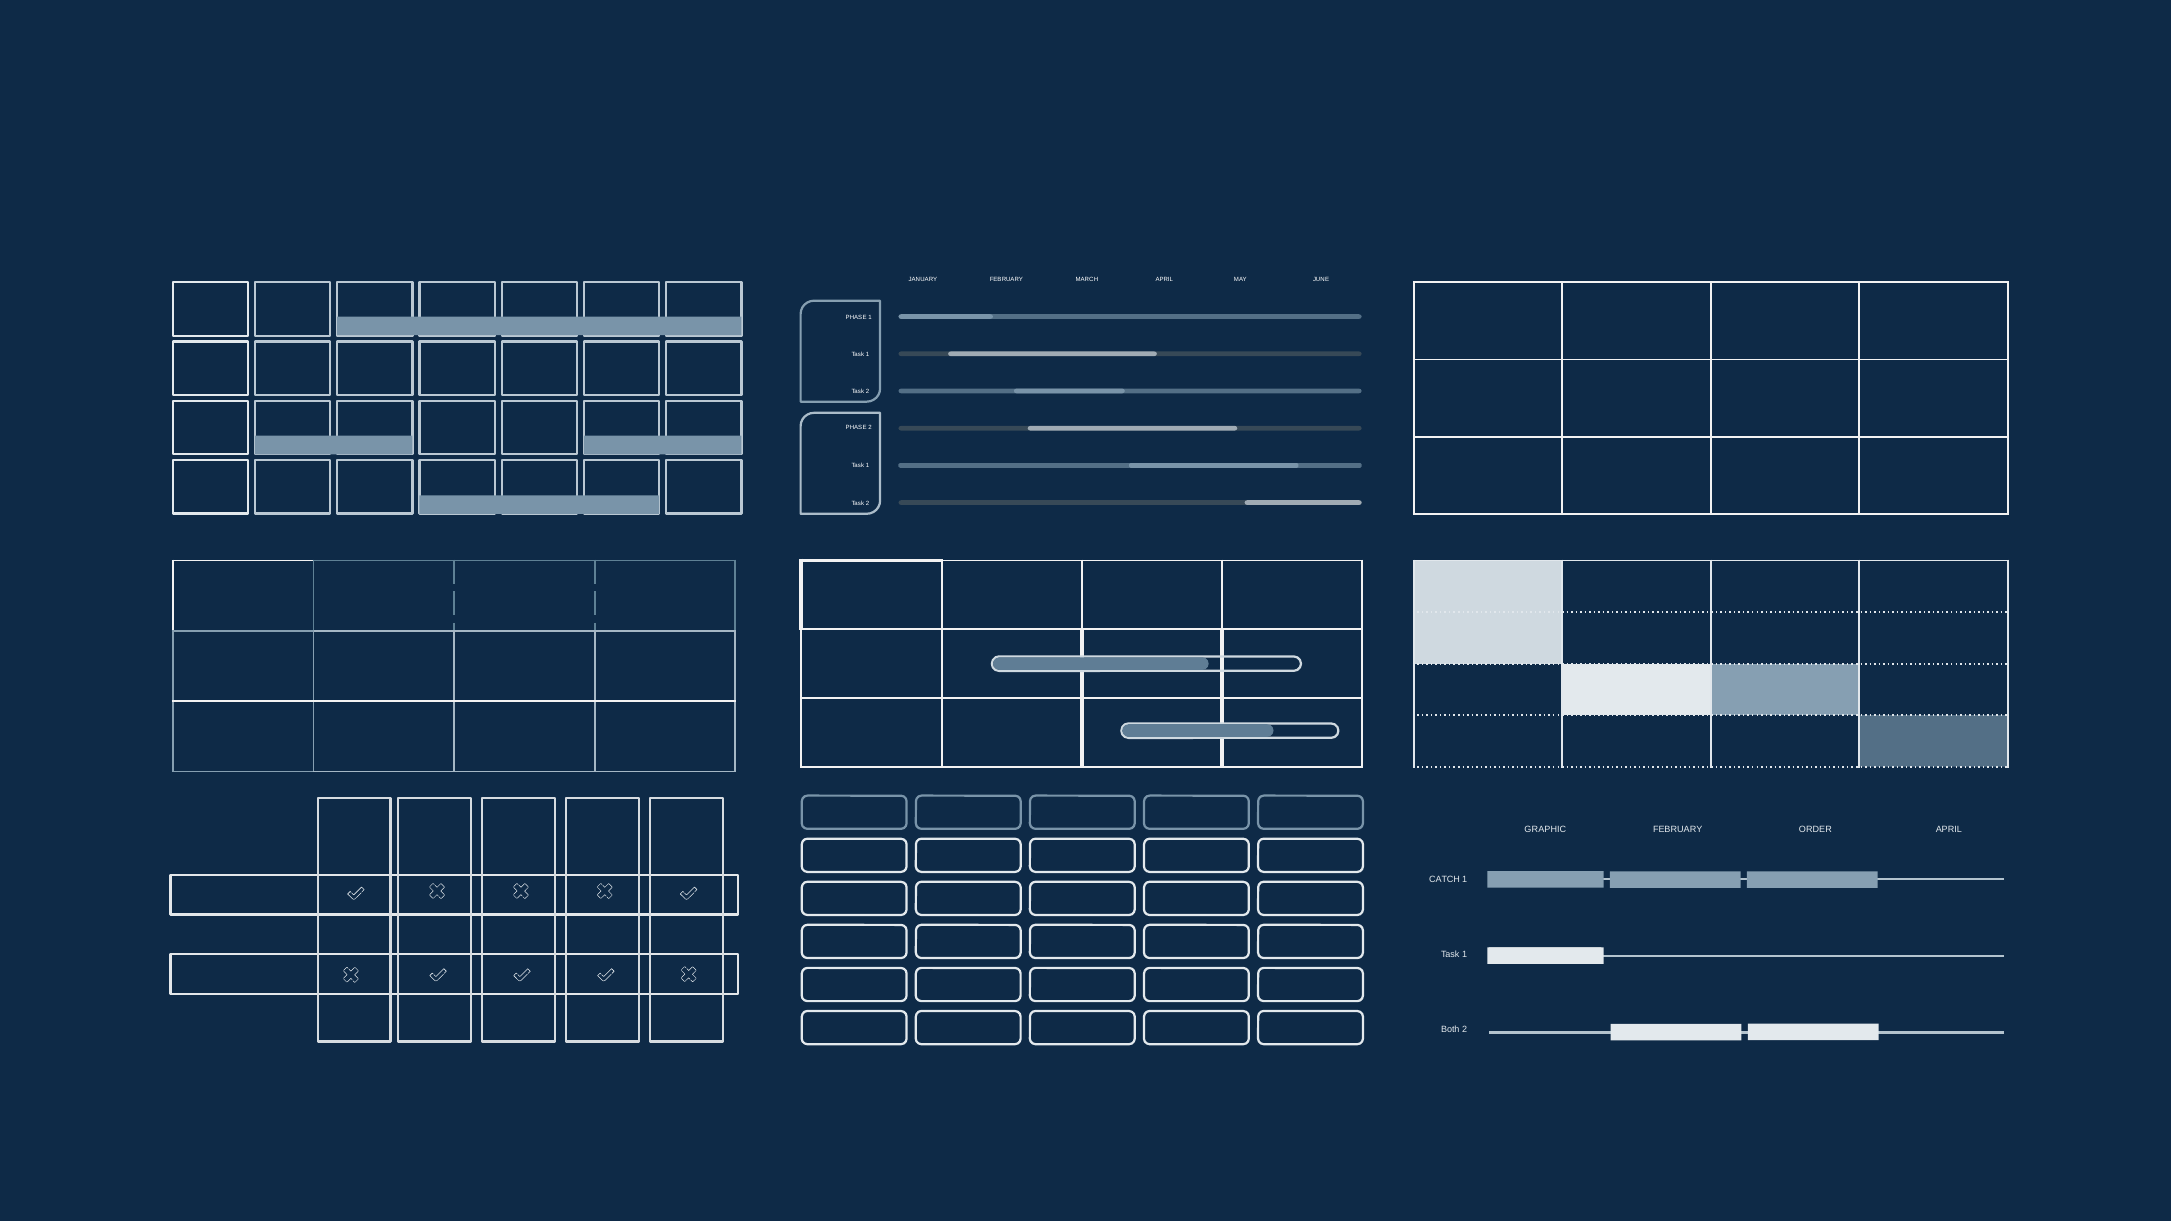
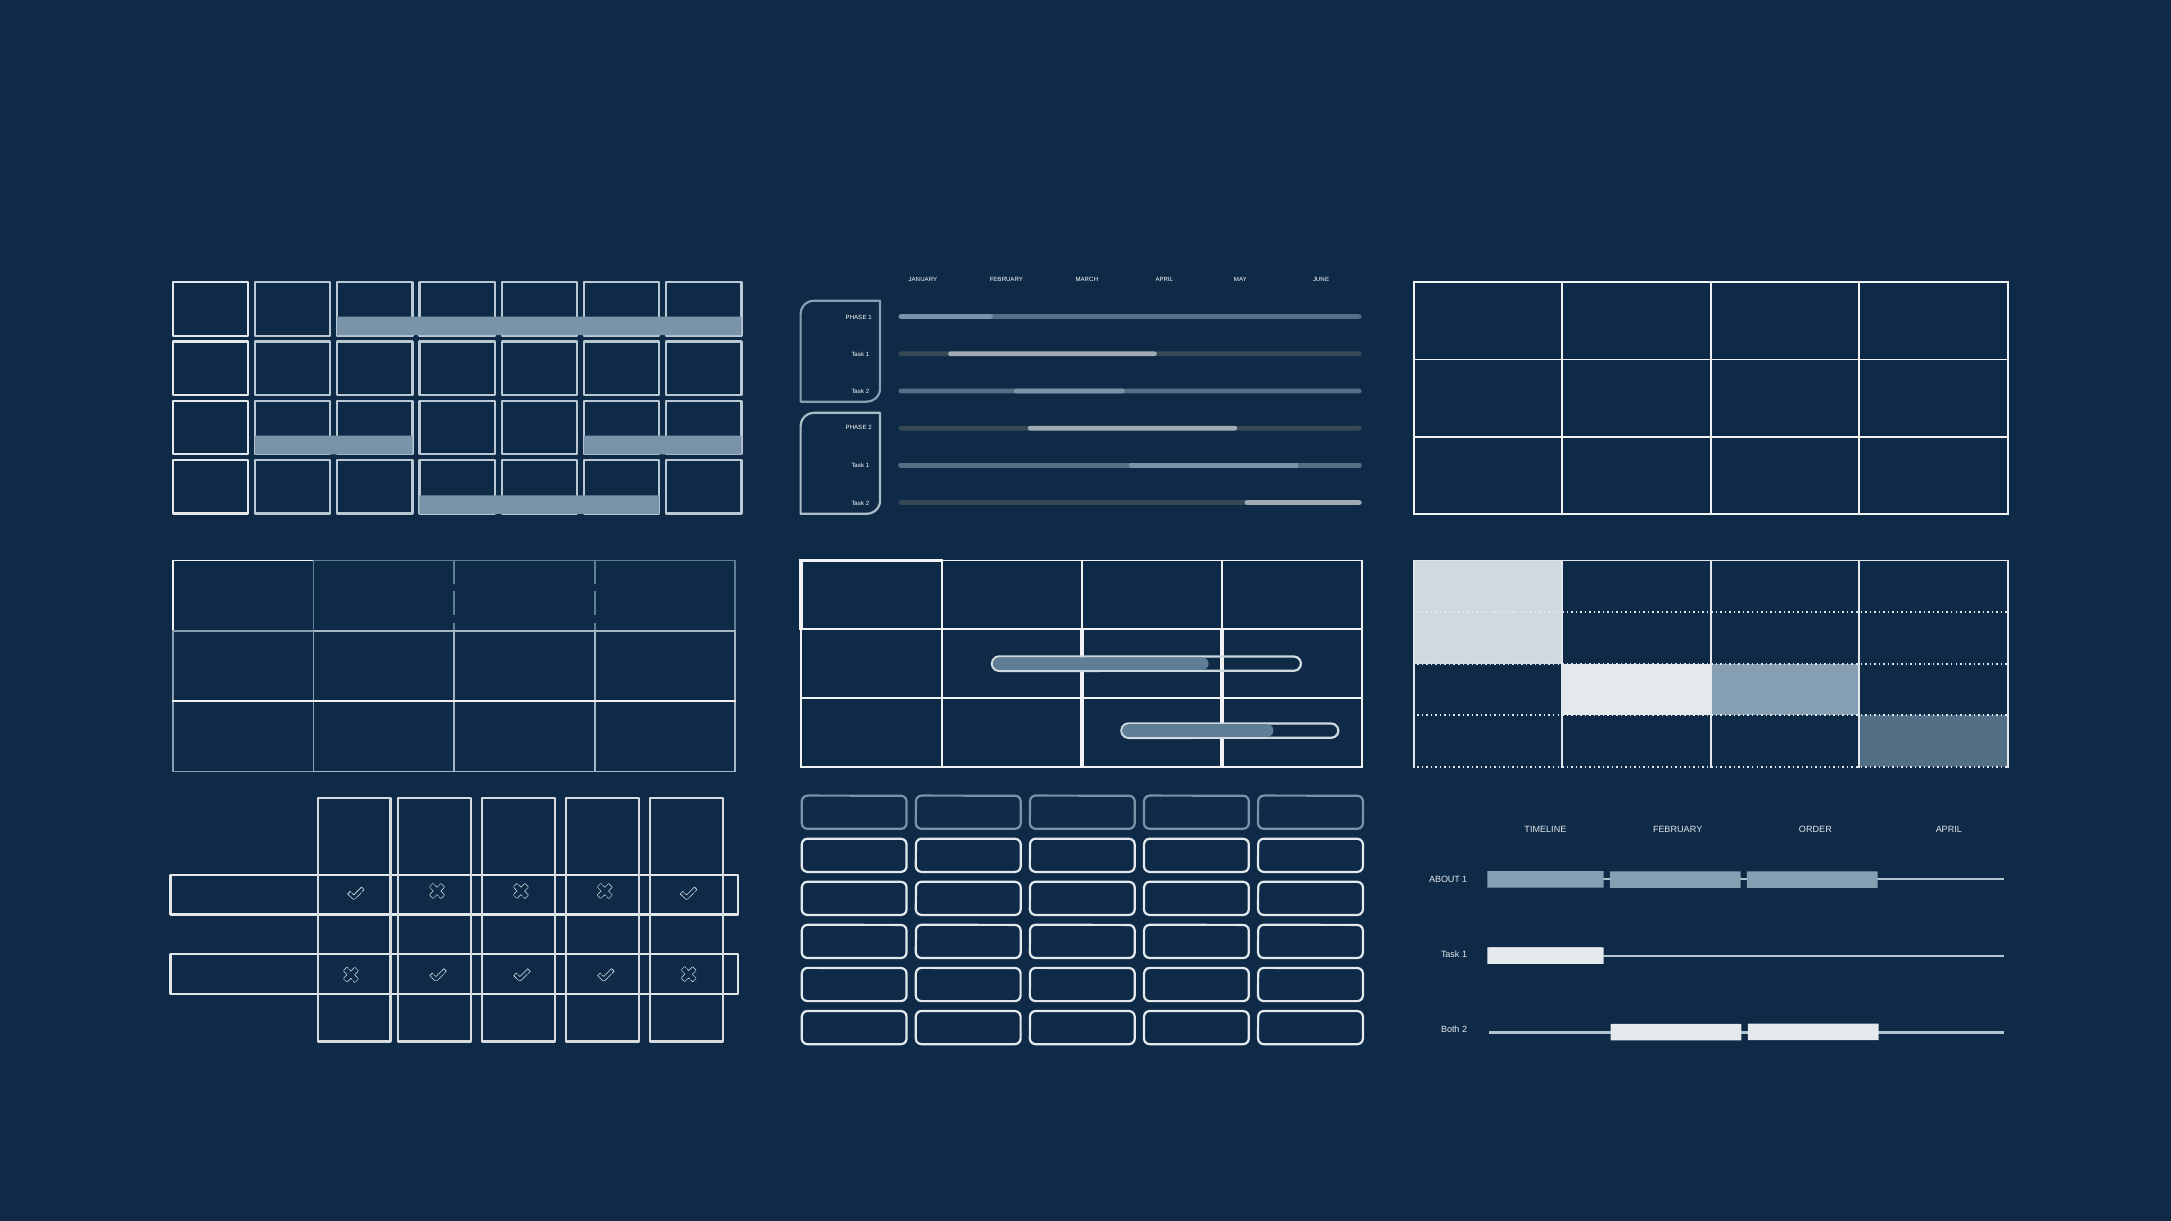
GRAPHIC: GRAPHIC -> TIMELINE
CATCH: CATCH -> ABOUT
